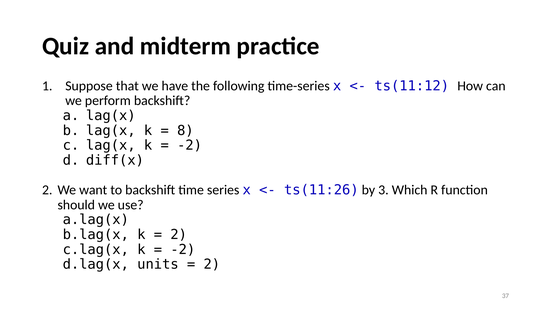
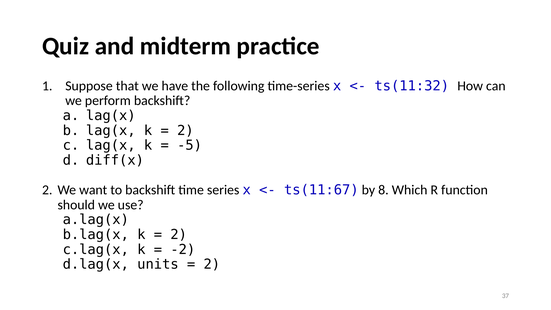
ts(11:12: ts(11:12 -> ts(11:32
8 at (185, 130): 8 -> 2
-2 at (190, 145): -2 -> -5
ts(11:26: ts(11:26 -> ts(11:67
3: 3 -> 8
